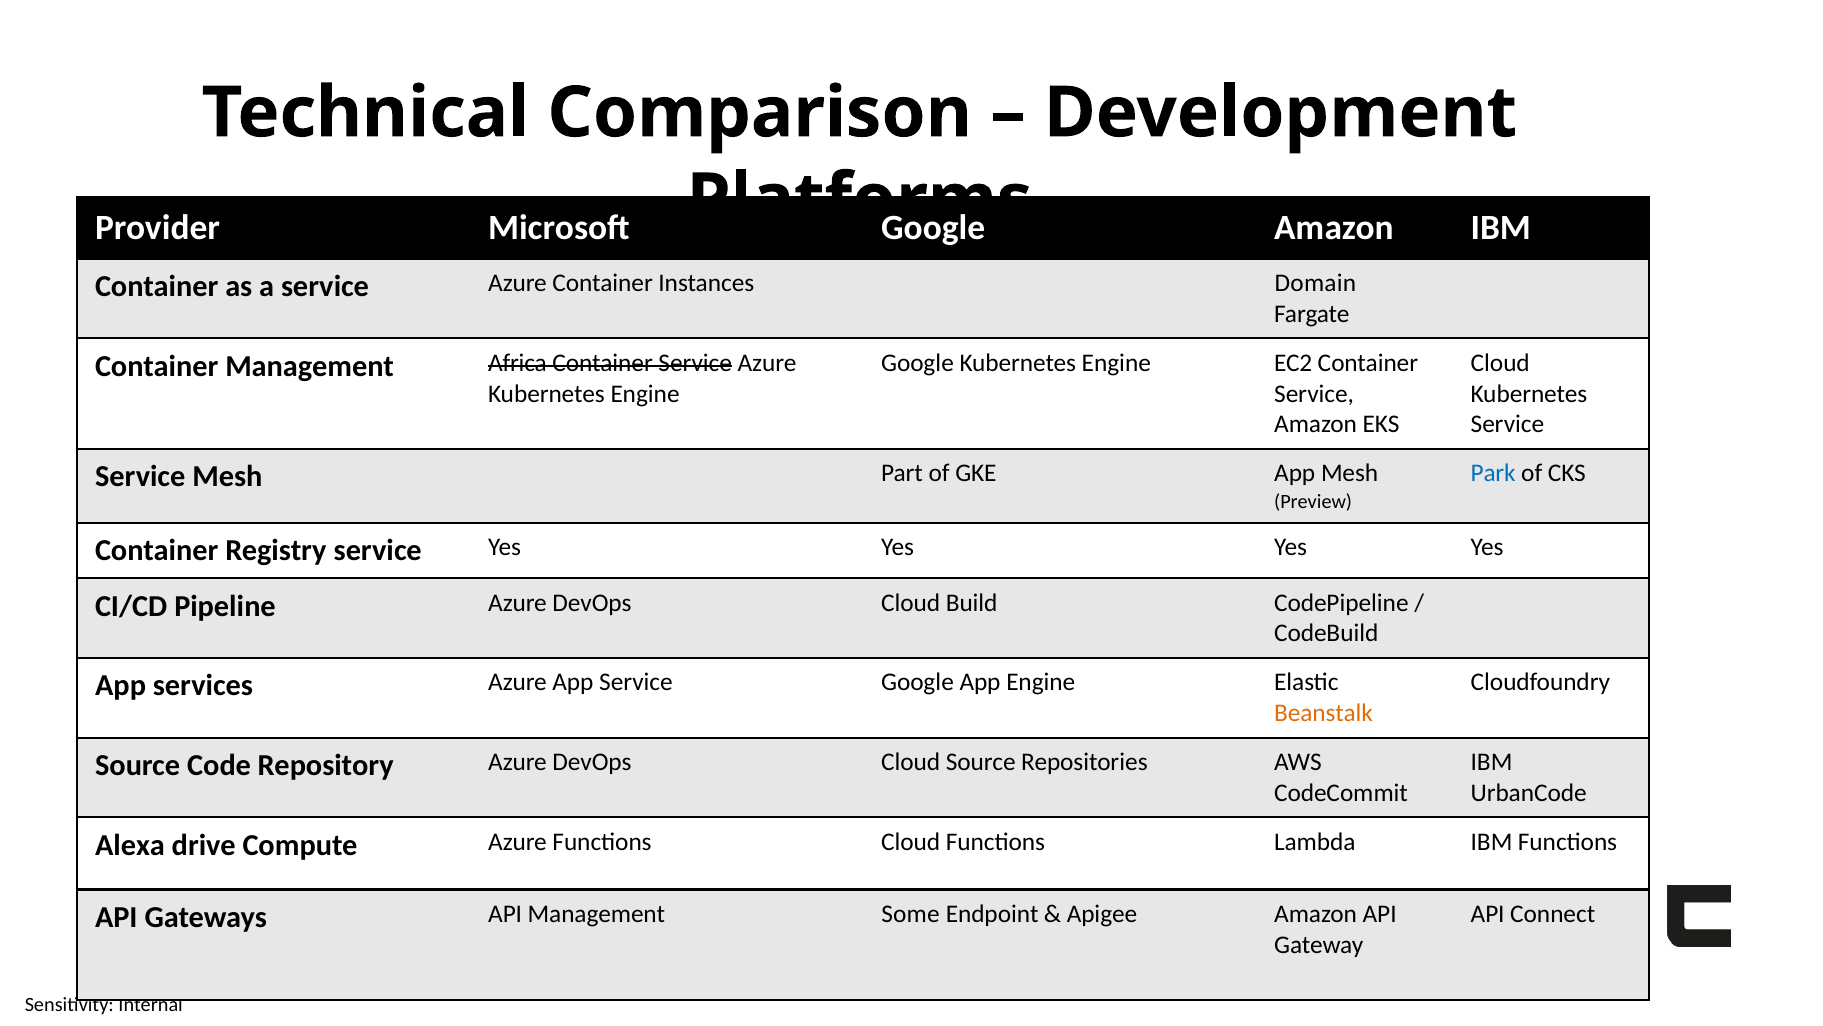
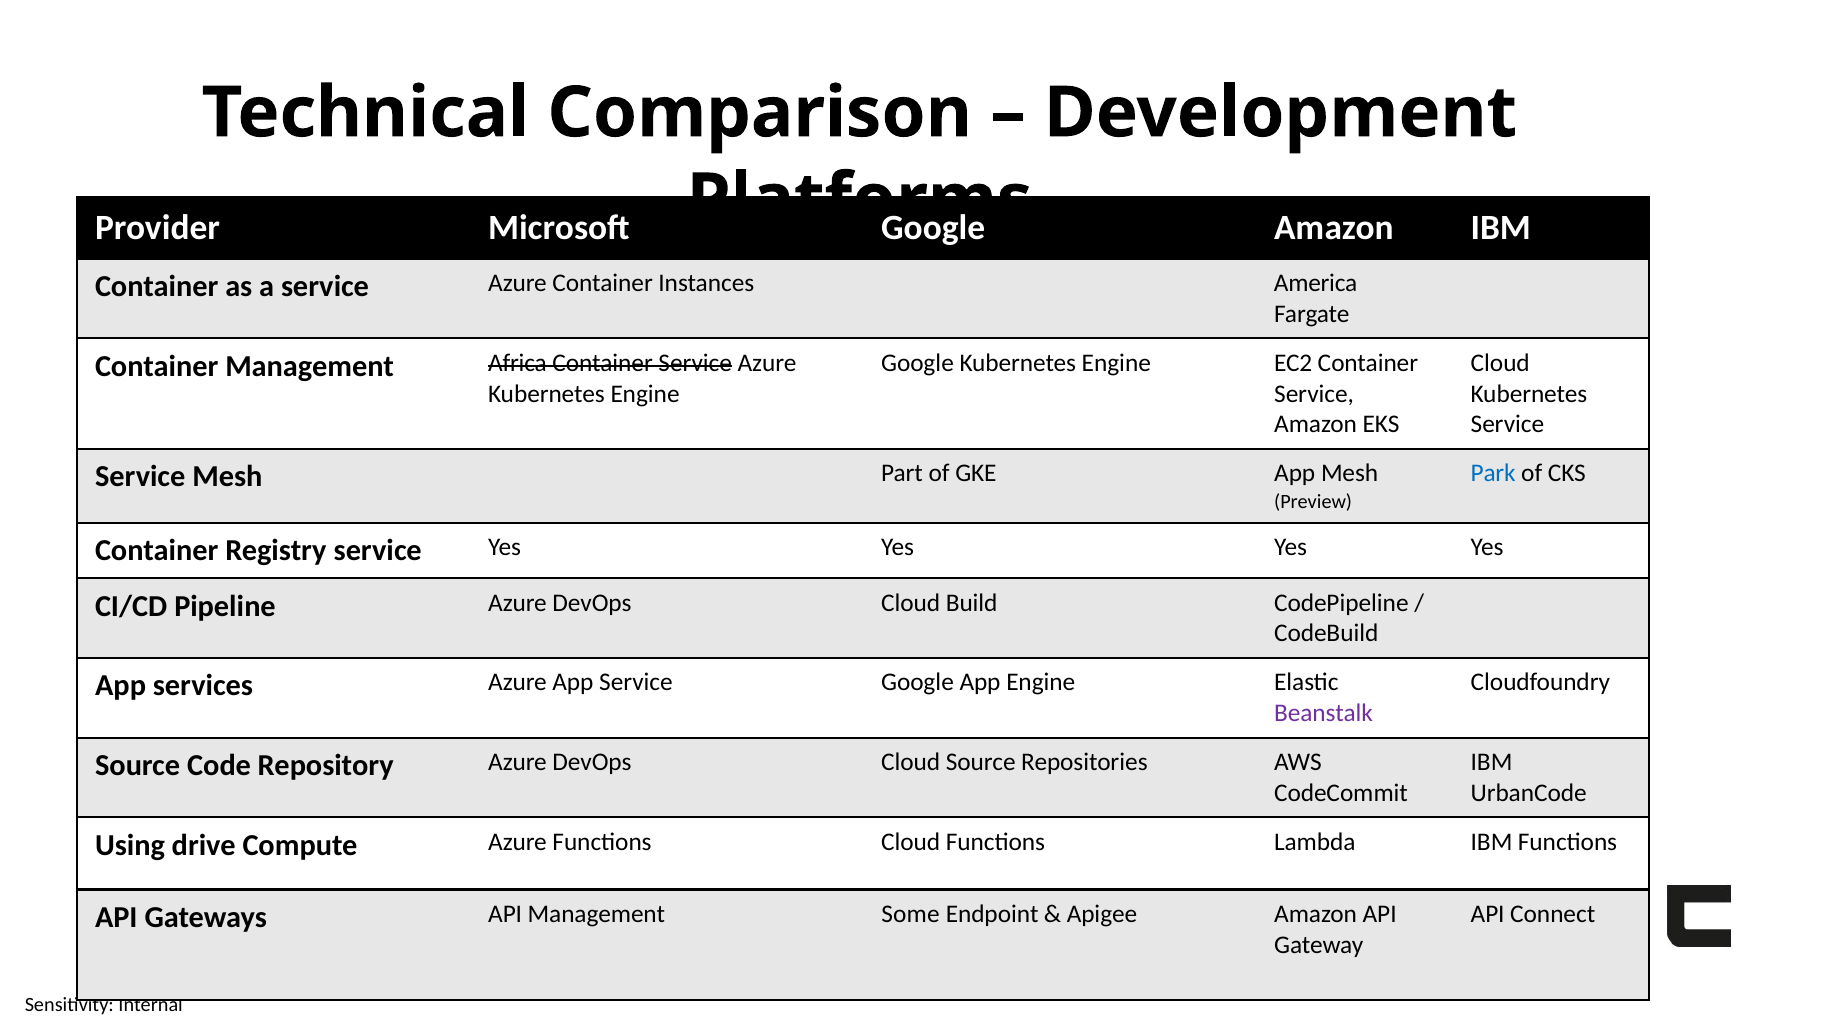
Domain: Domain -> America
Beanstalk colour: orange -> purple
Alexa: Alexa -> Using
